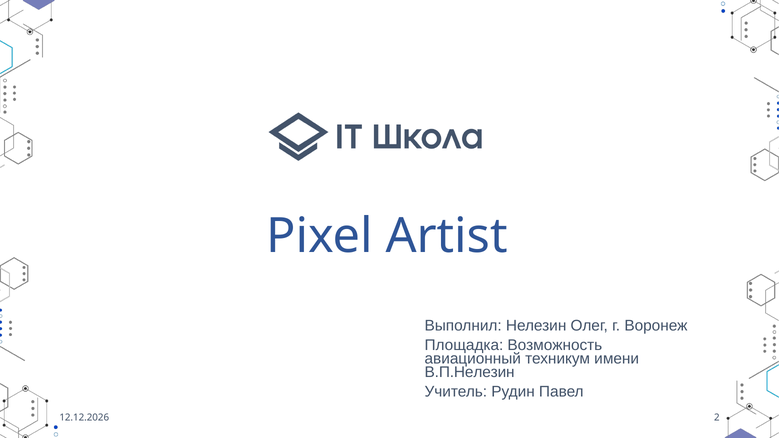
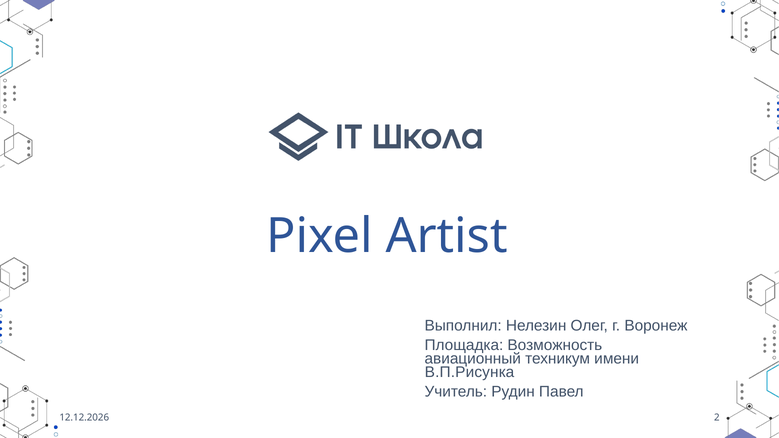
В.П.Нелезин: В.П.Нелезин -> В.П.Рисунка
